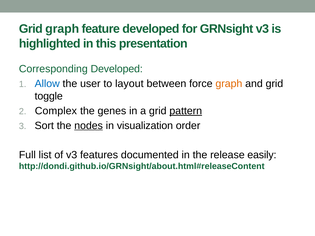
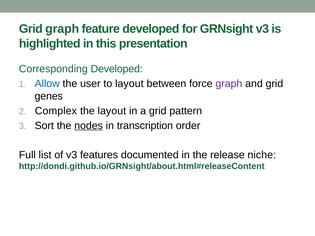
graph at (229, 84) colour: orange -> purple
toggle: toggle -> genes
the genes: genes -> layout
pattern underline: present -> none
visualization: visualization -> transcription
easily: easily -> niche
